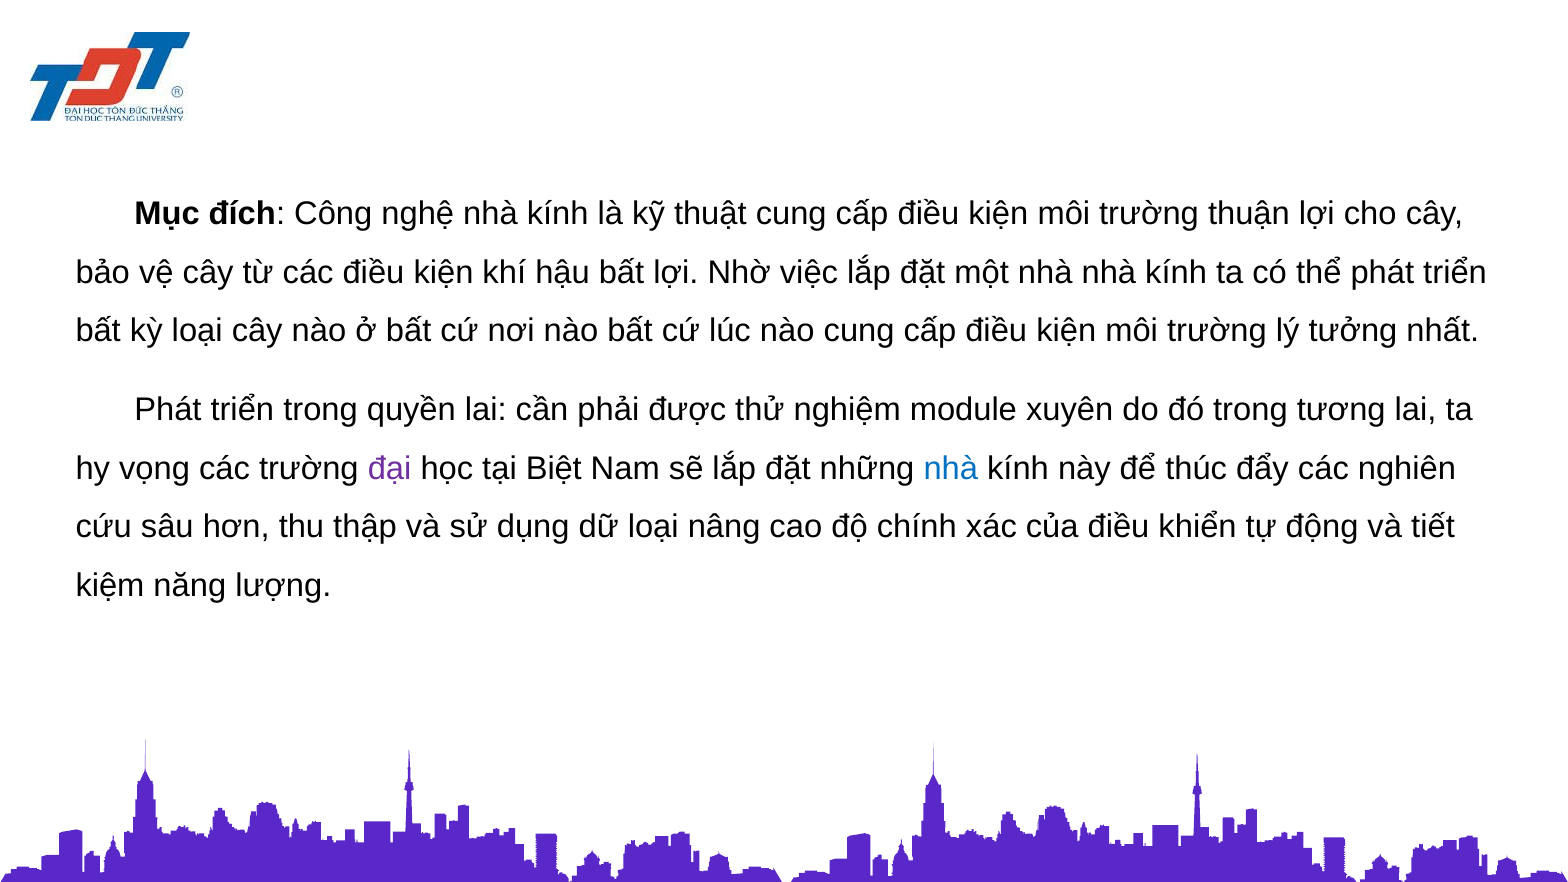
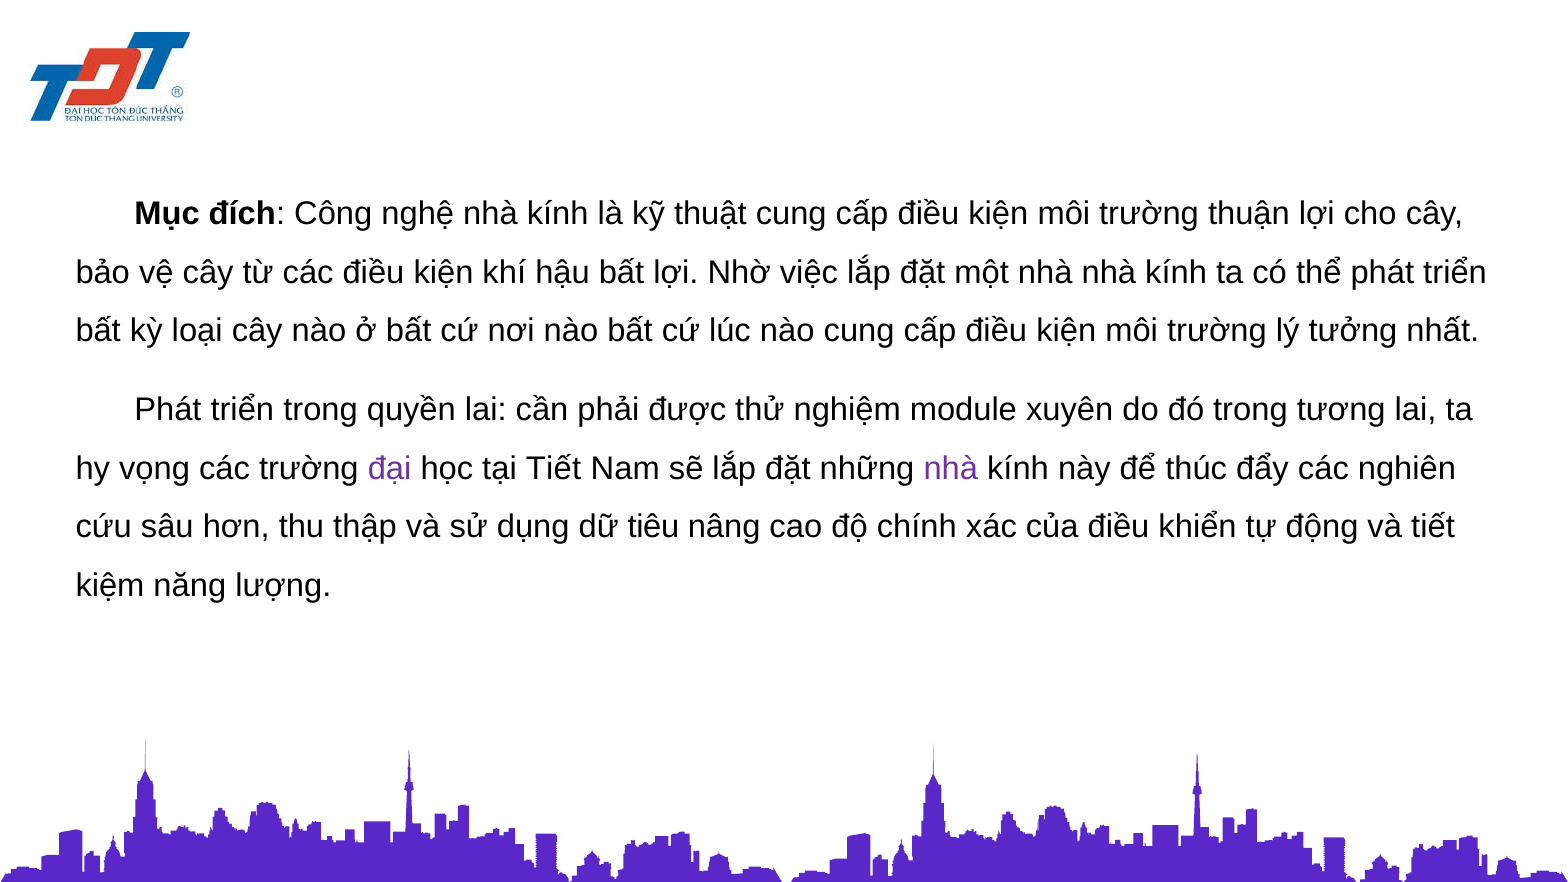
tại Biệt: Biệt -> Tiết
nhà at (951, 468) colour: blue -> purple
dữ loại: loại -> tiêu
